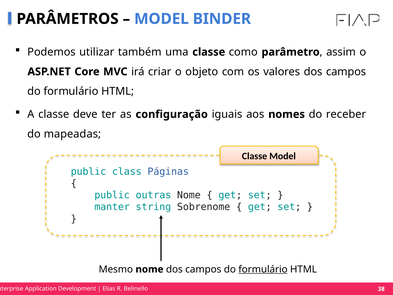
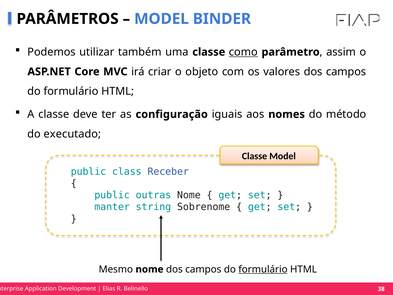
como underline: none -> present
receber: receber -> método
mapeadas: mapeadas -> executado
Páginas: Páginas -> Receber
